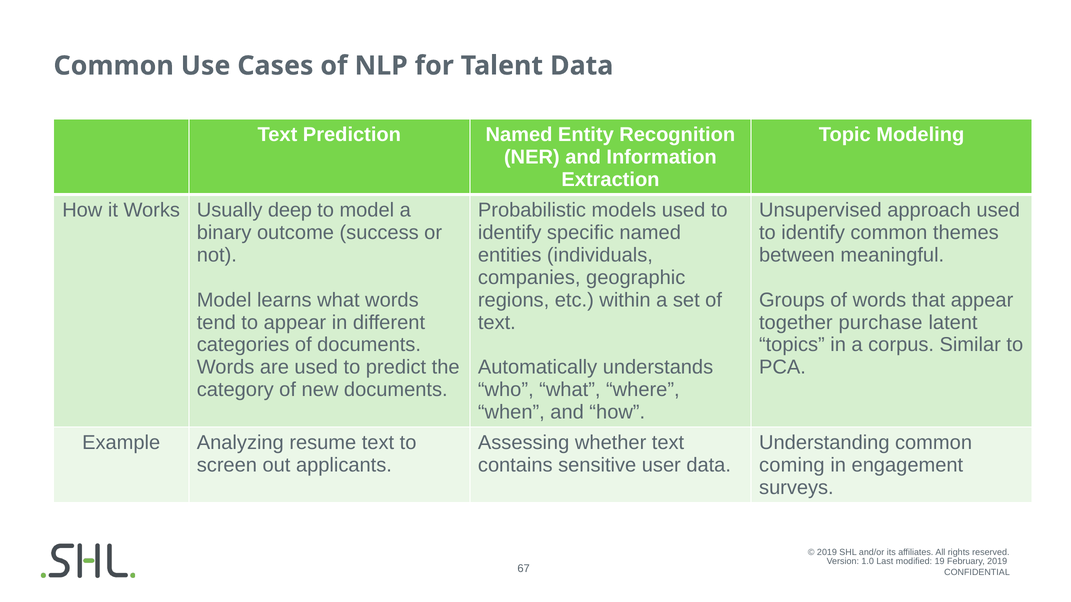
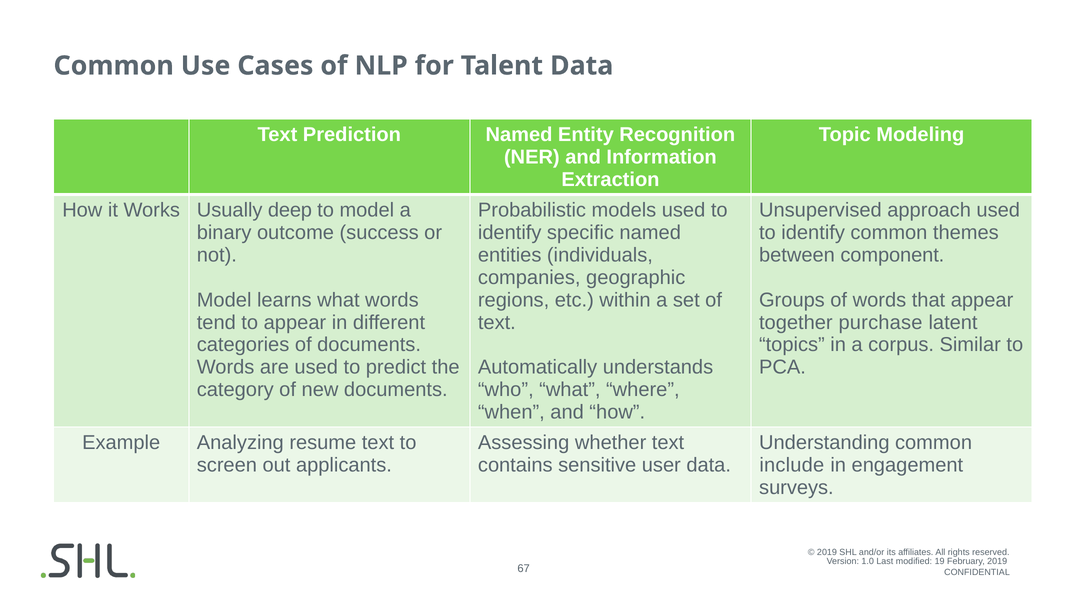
meaningful: meaningful -> component
coming: coming -> include
